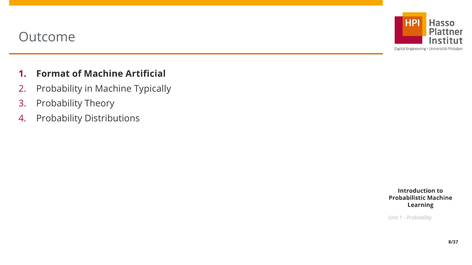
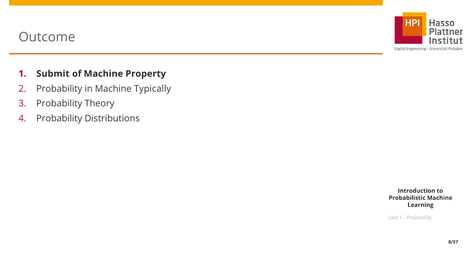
Format: Format -> Submit
Artificial: Artificial -> Property
